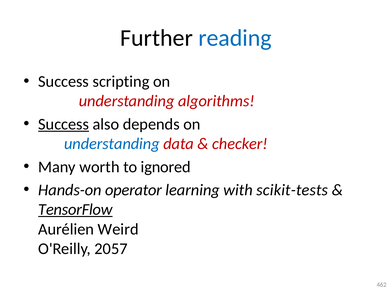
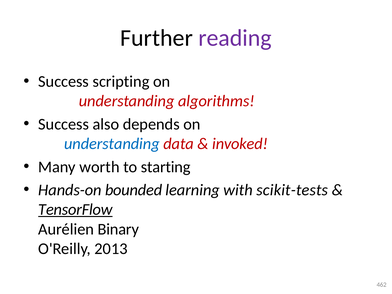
reading colour: blue -> purple
Success at (64, 124) underline: present -> none
checker: checker -> invoked
ignored: ignored -> starting
operator: operator -> bounded
Weird: Weird -> Binary
2057: 2057 -> 2013
